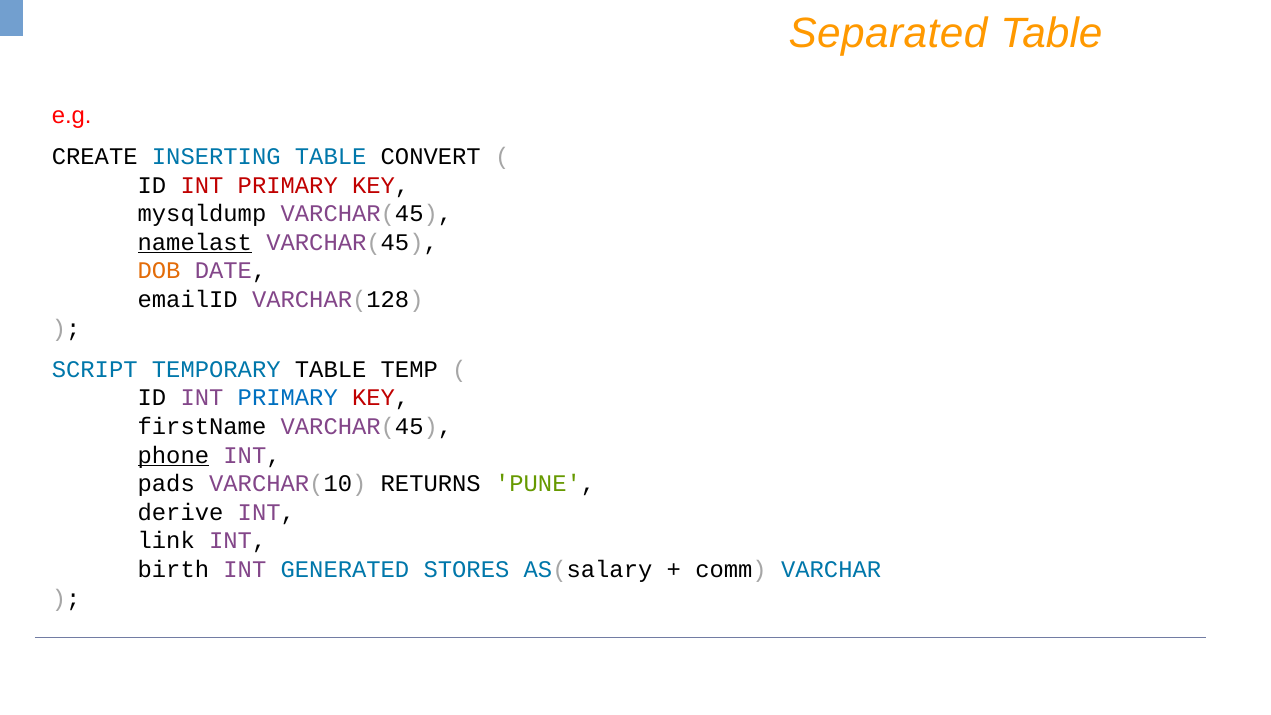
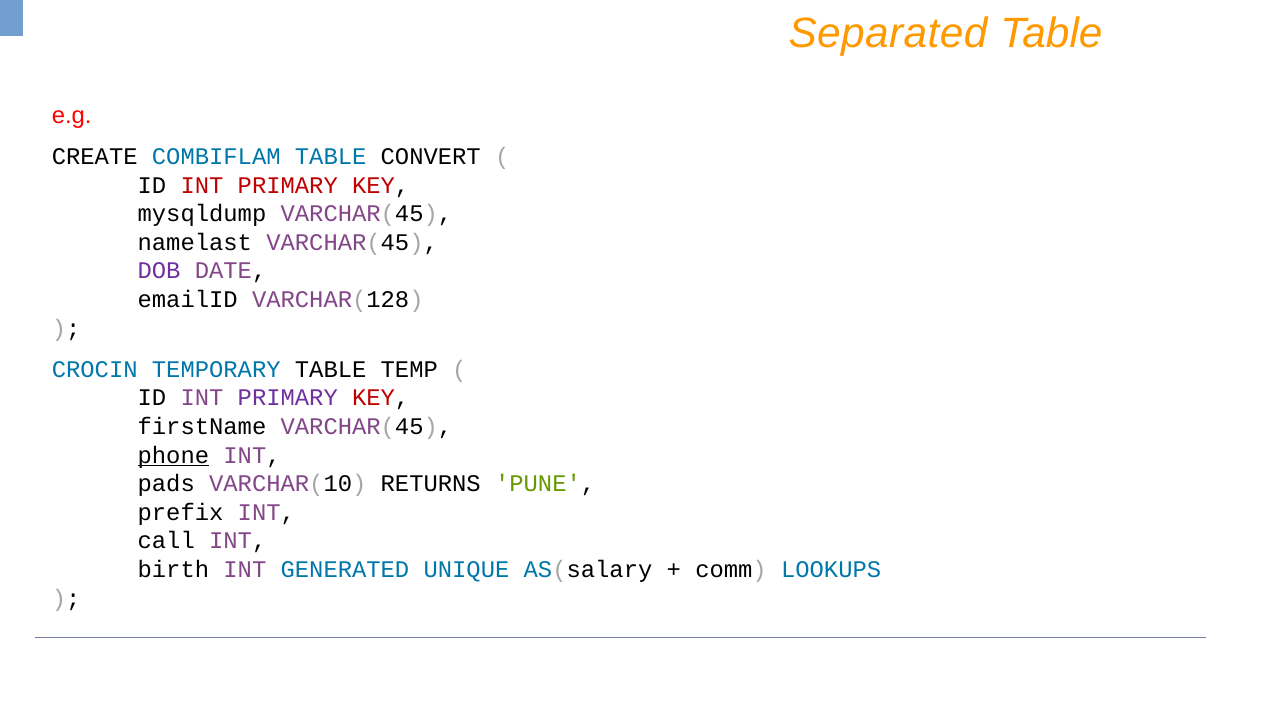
INSERTING: INSERTING -> COMBIFLAM
namelast underline: present -> none
DOB colour: orange -> purple
SCRIPT: SCRIPT -> CROCIN
PRIMARY at (288, 398) colour: blue -> purple
derive: derive -> prefix
link: link -> call
STORES: STORES -> UNIQUE
VARCHAR: VARCHAR -> LOOKUPS
